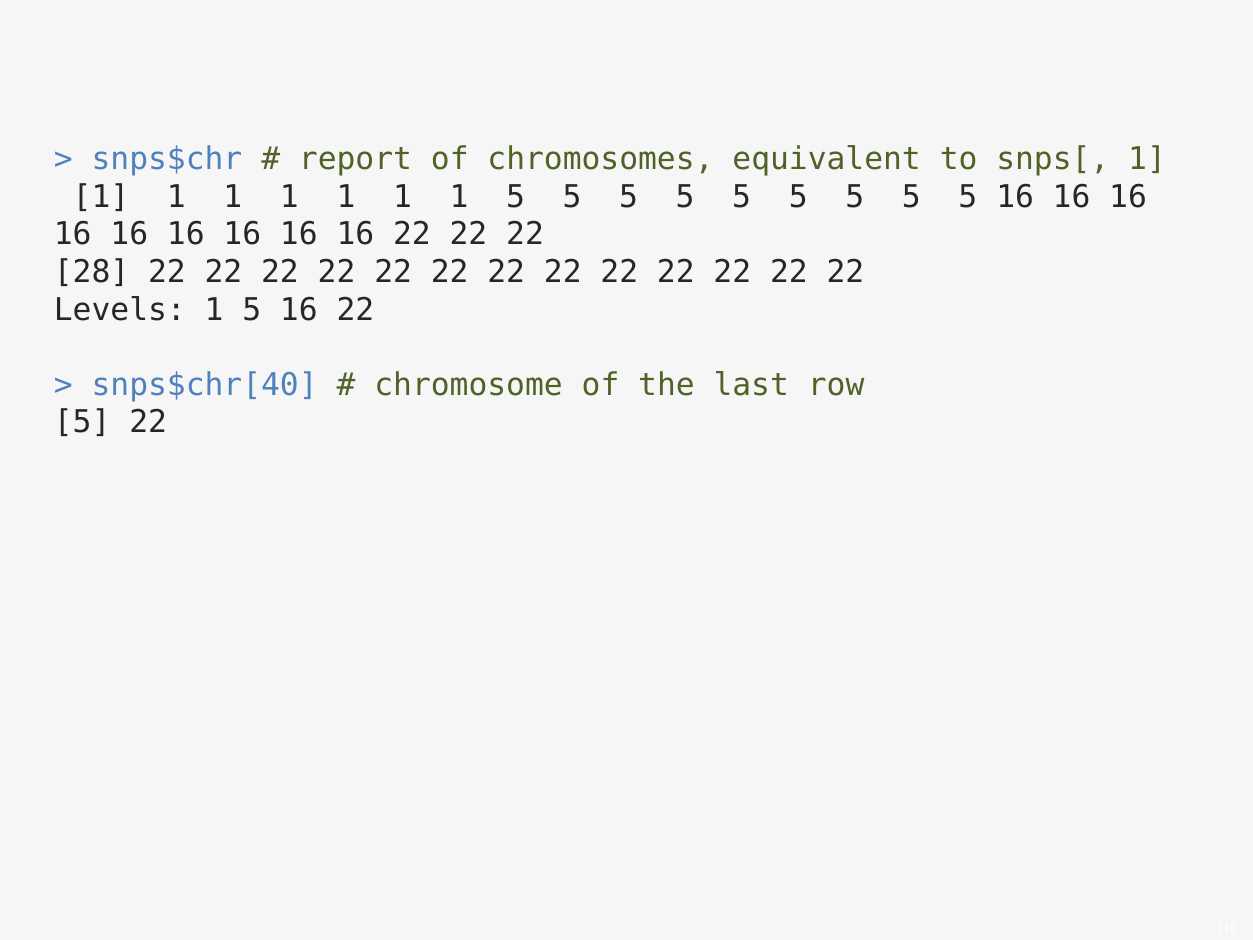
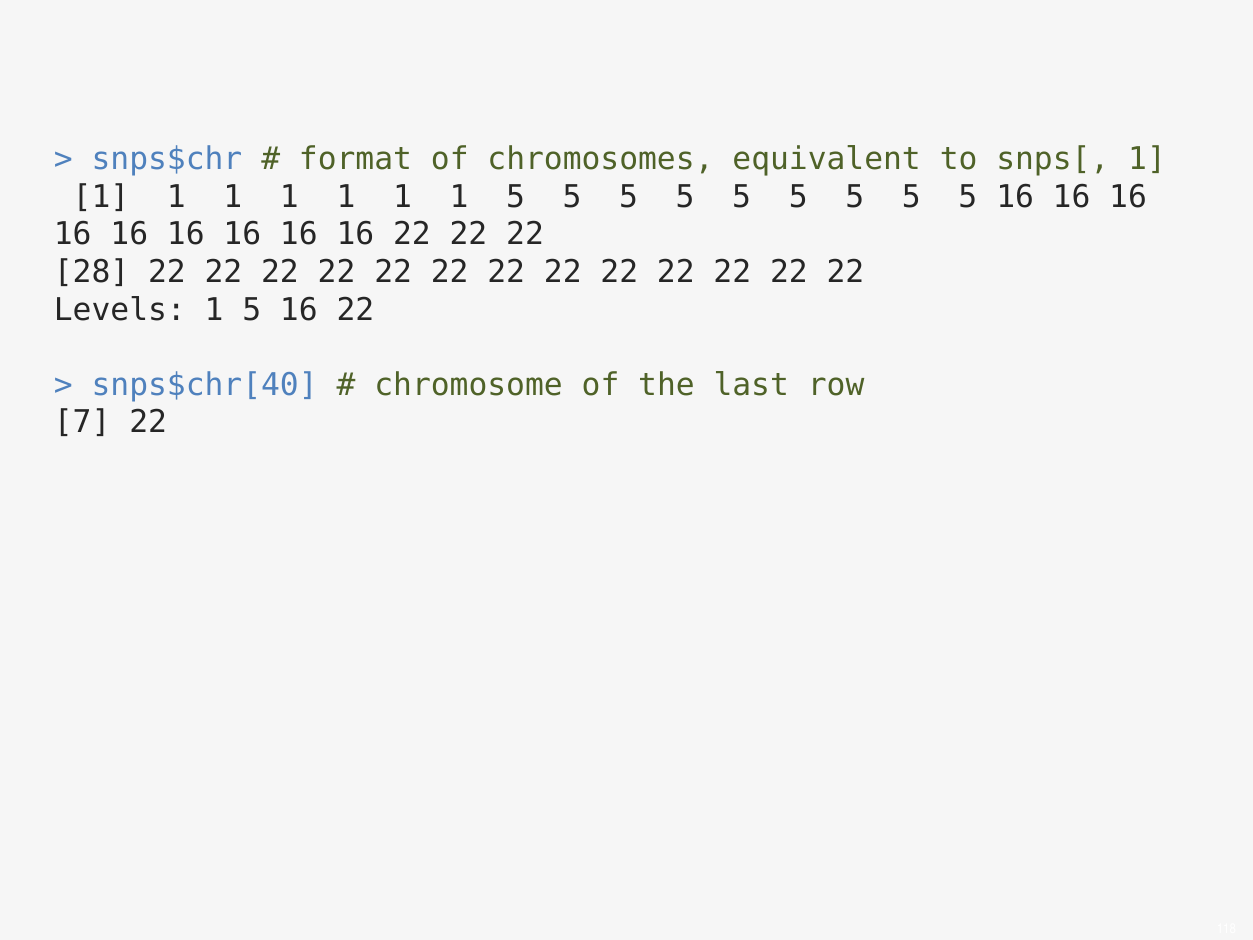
report: report -> format
5 at (82, 423): 5 -> 7
